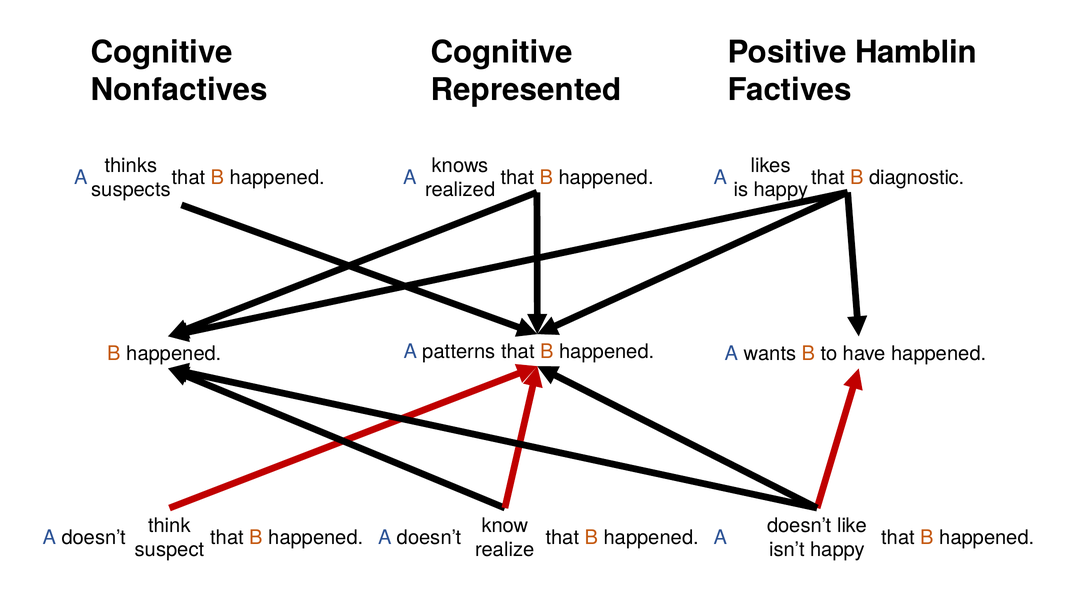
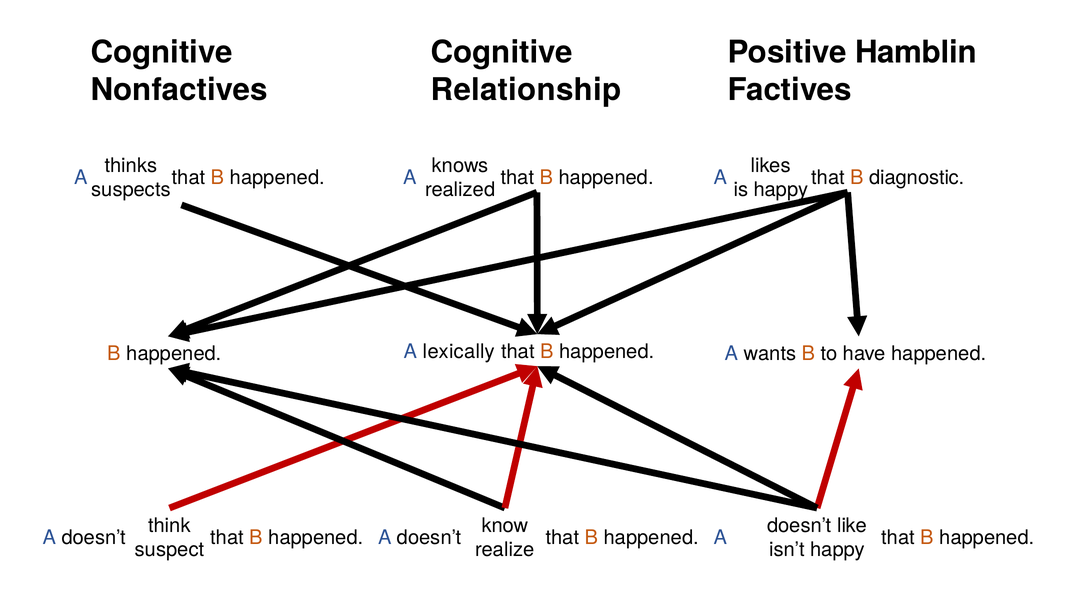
Represented: Represented -> Relationship
patterns: patterns -> lexically
